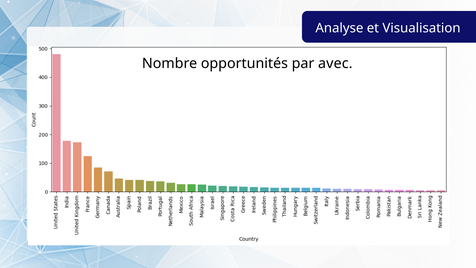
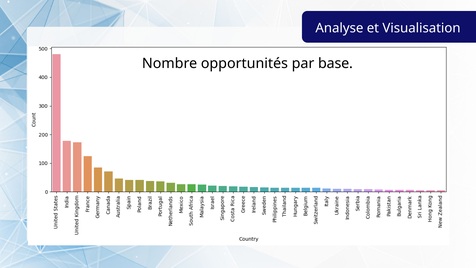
avec: avec -> base
